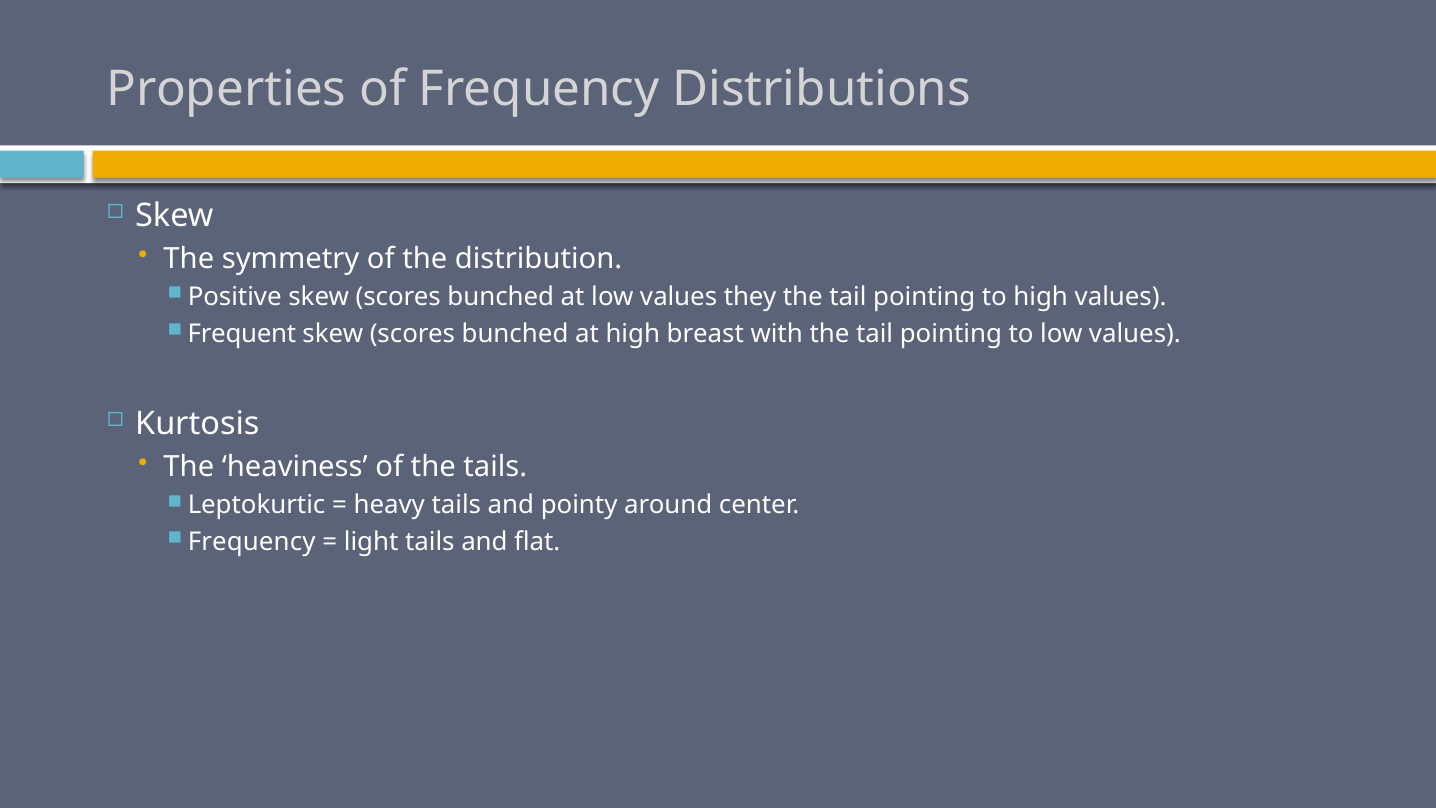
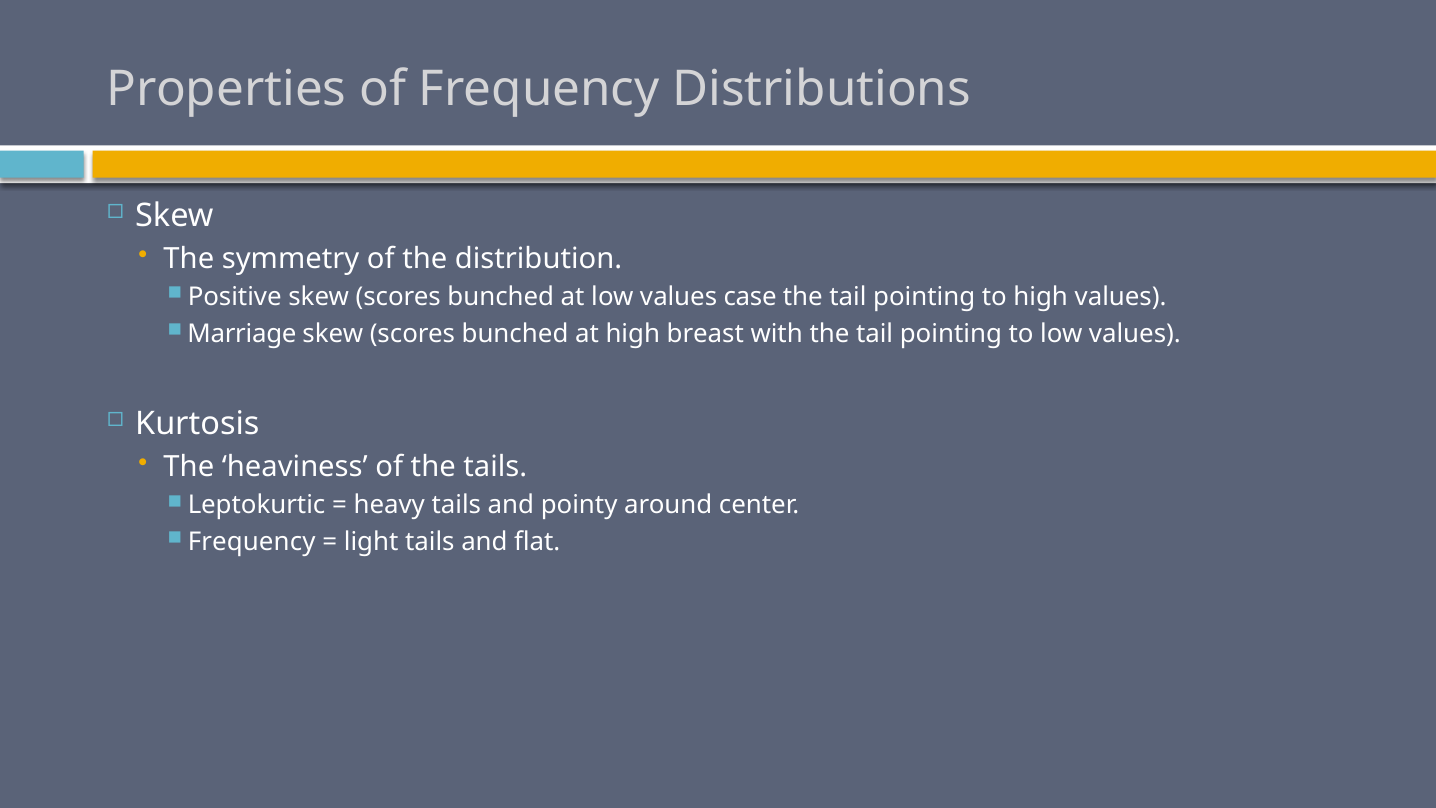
they: they -> case
Frequent: Frequent -> Marriage
